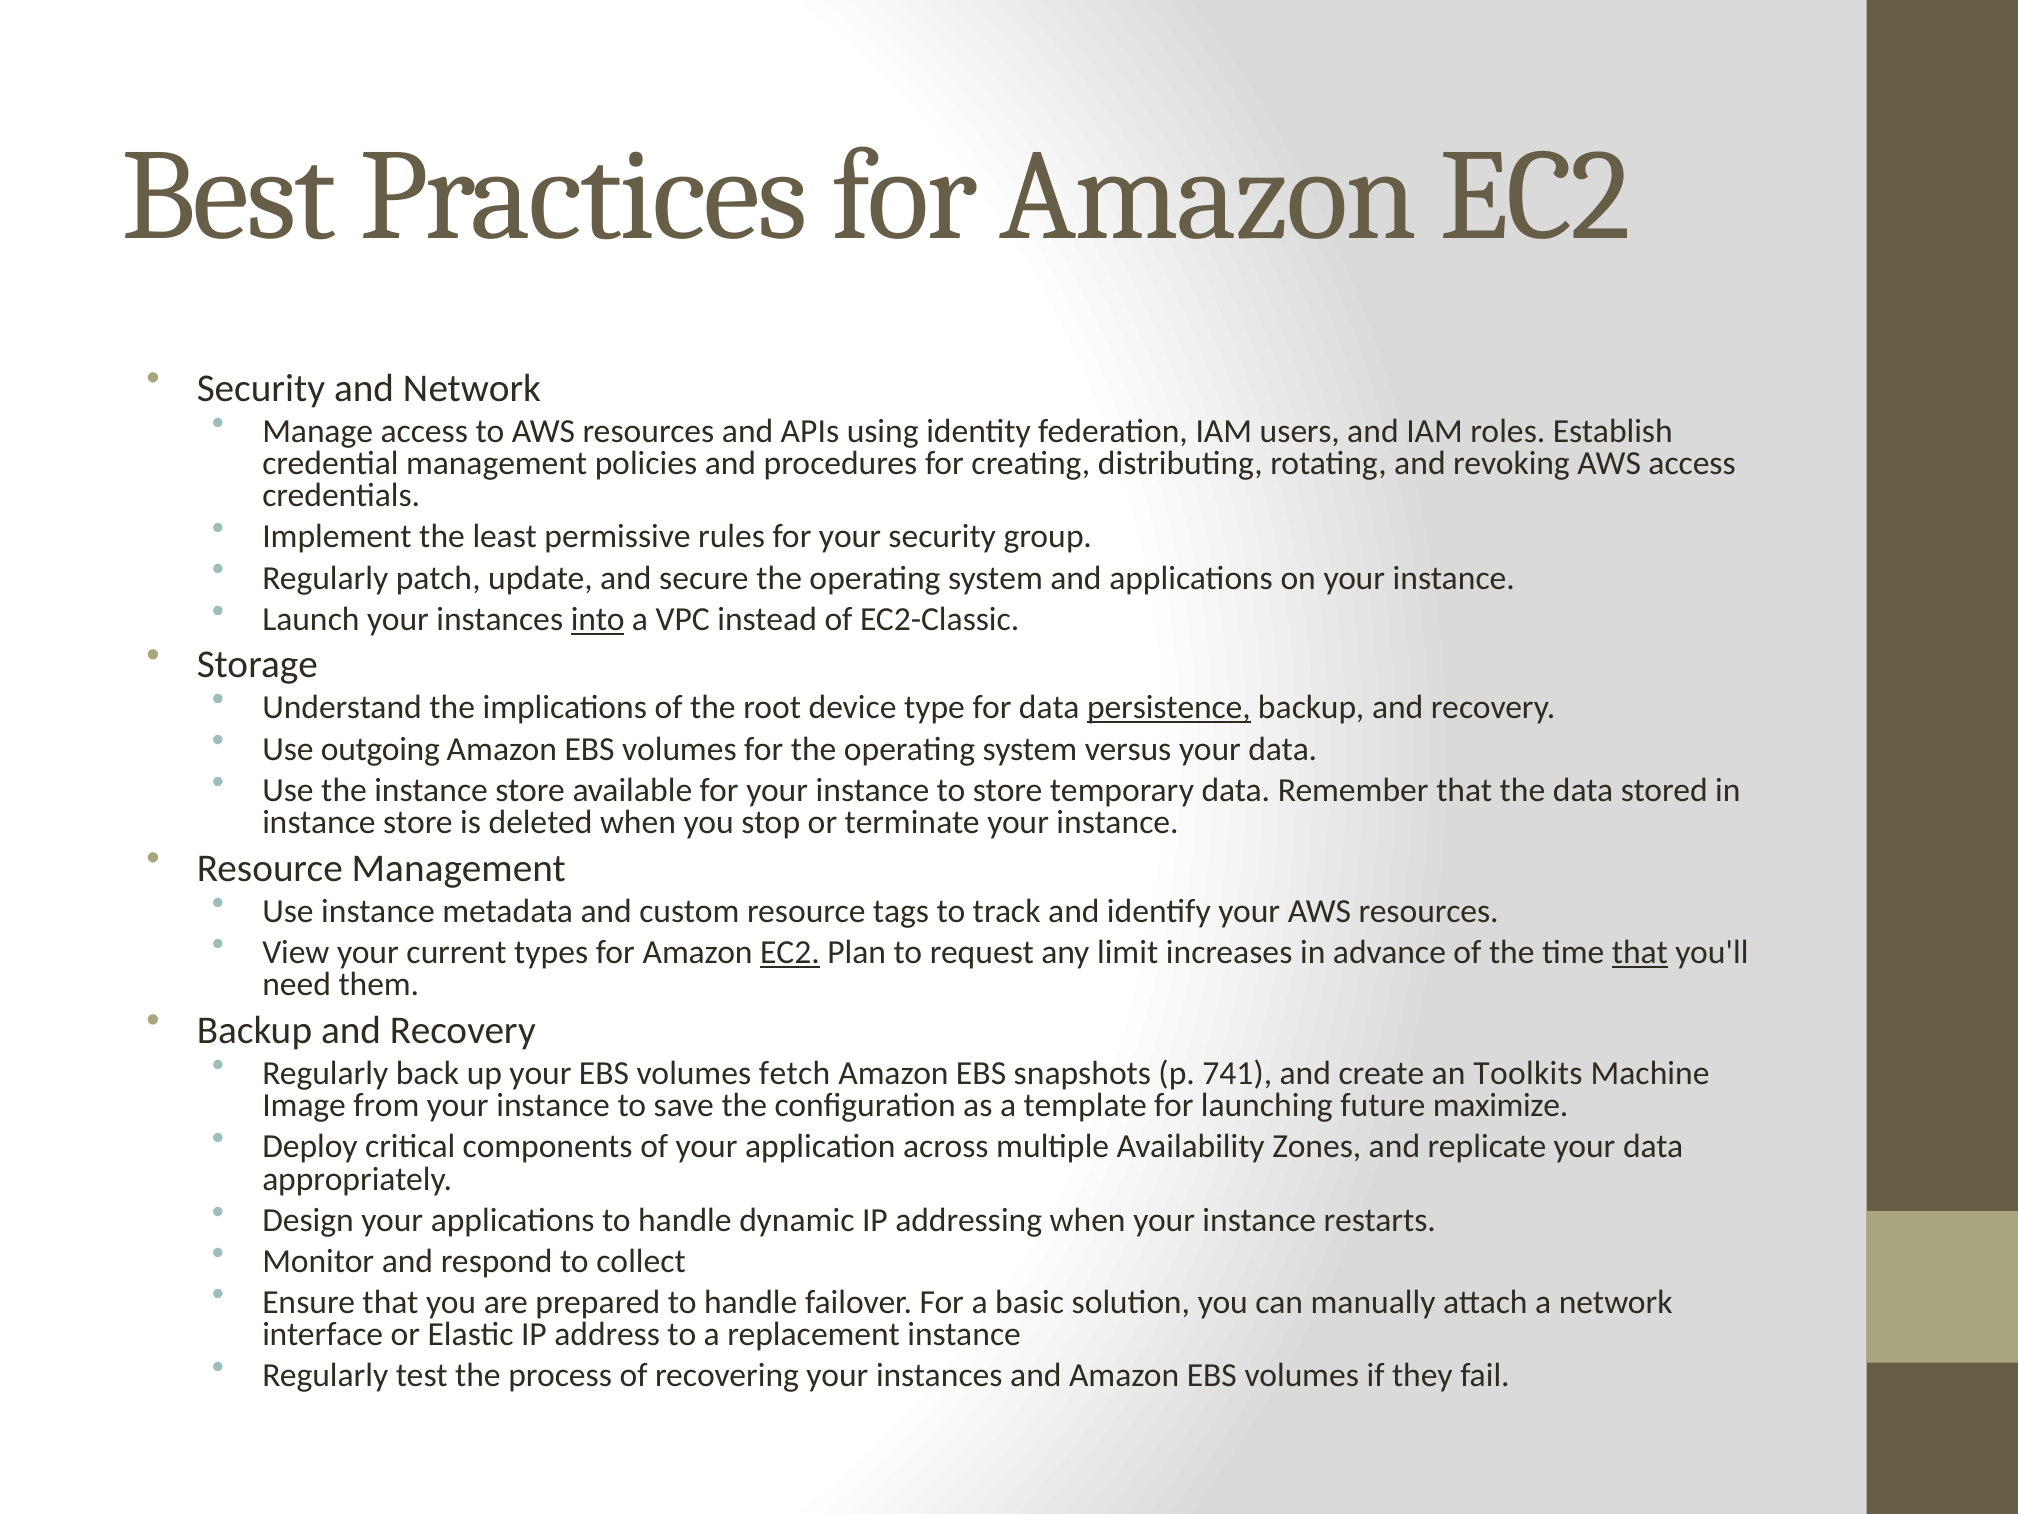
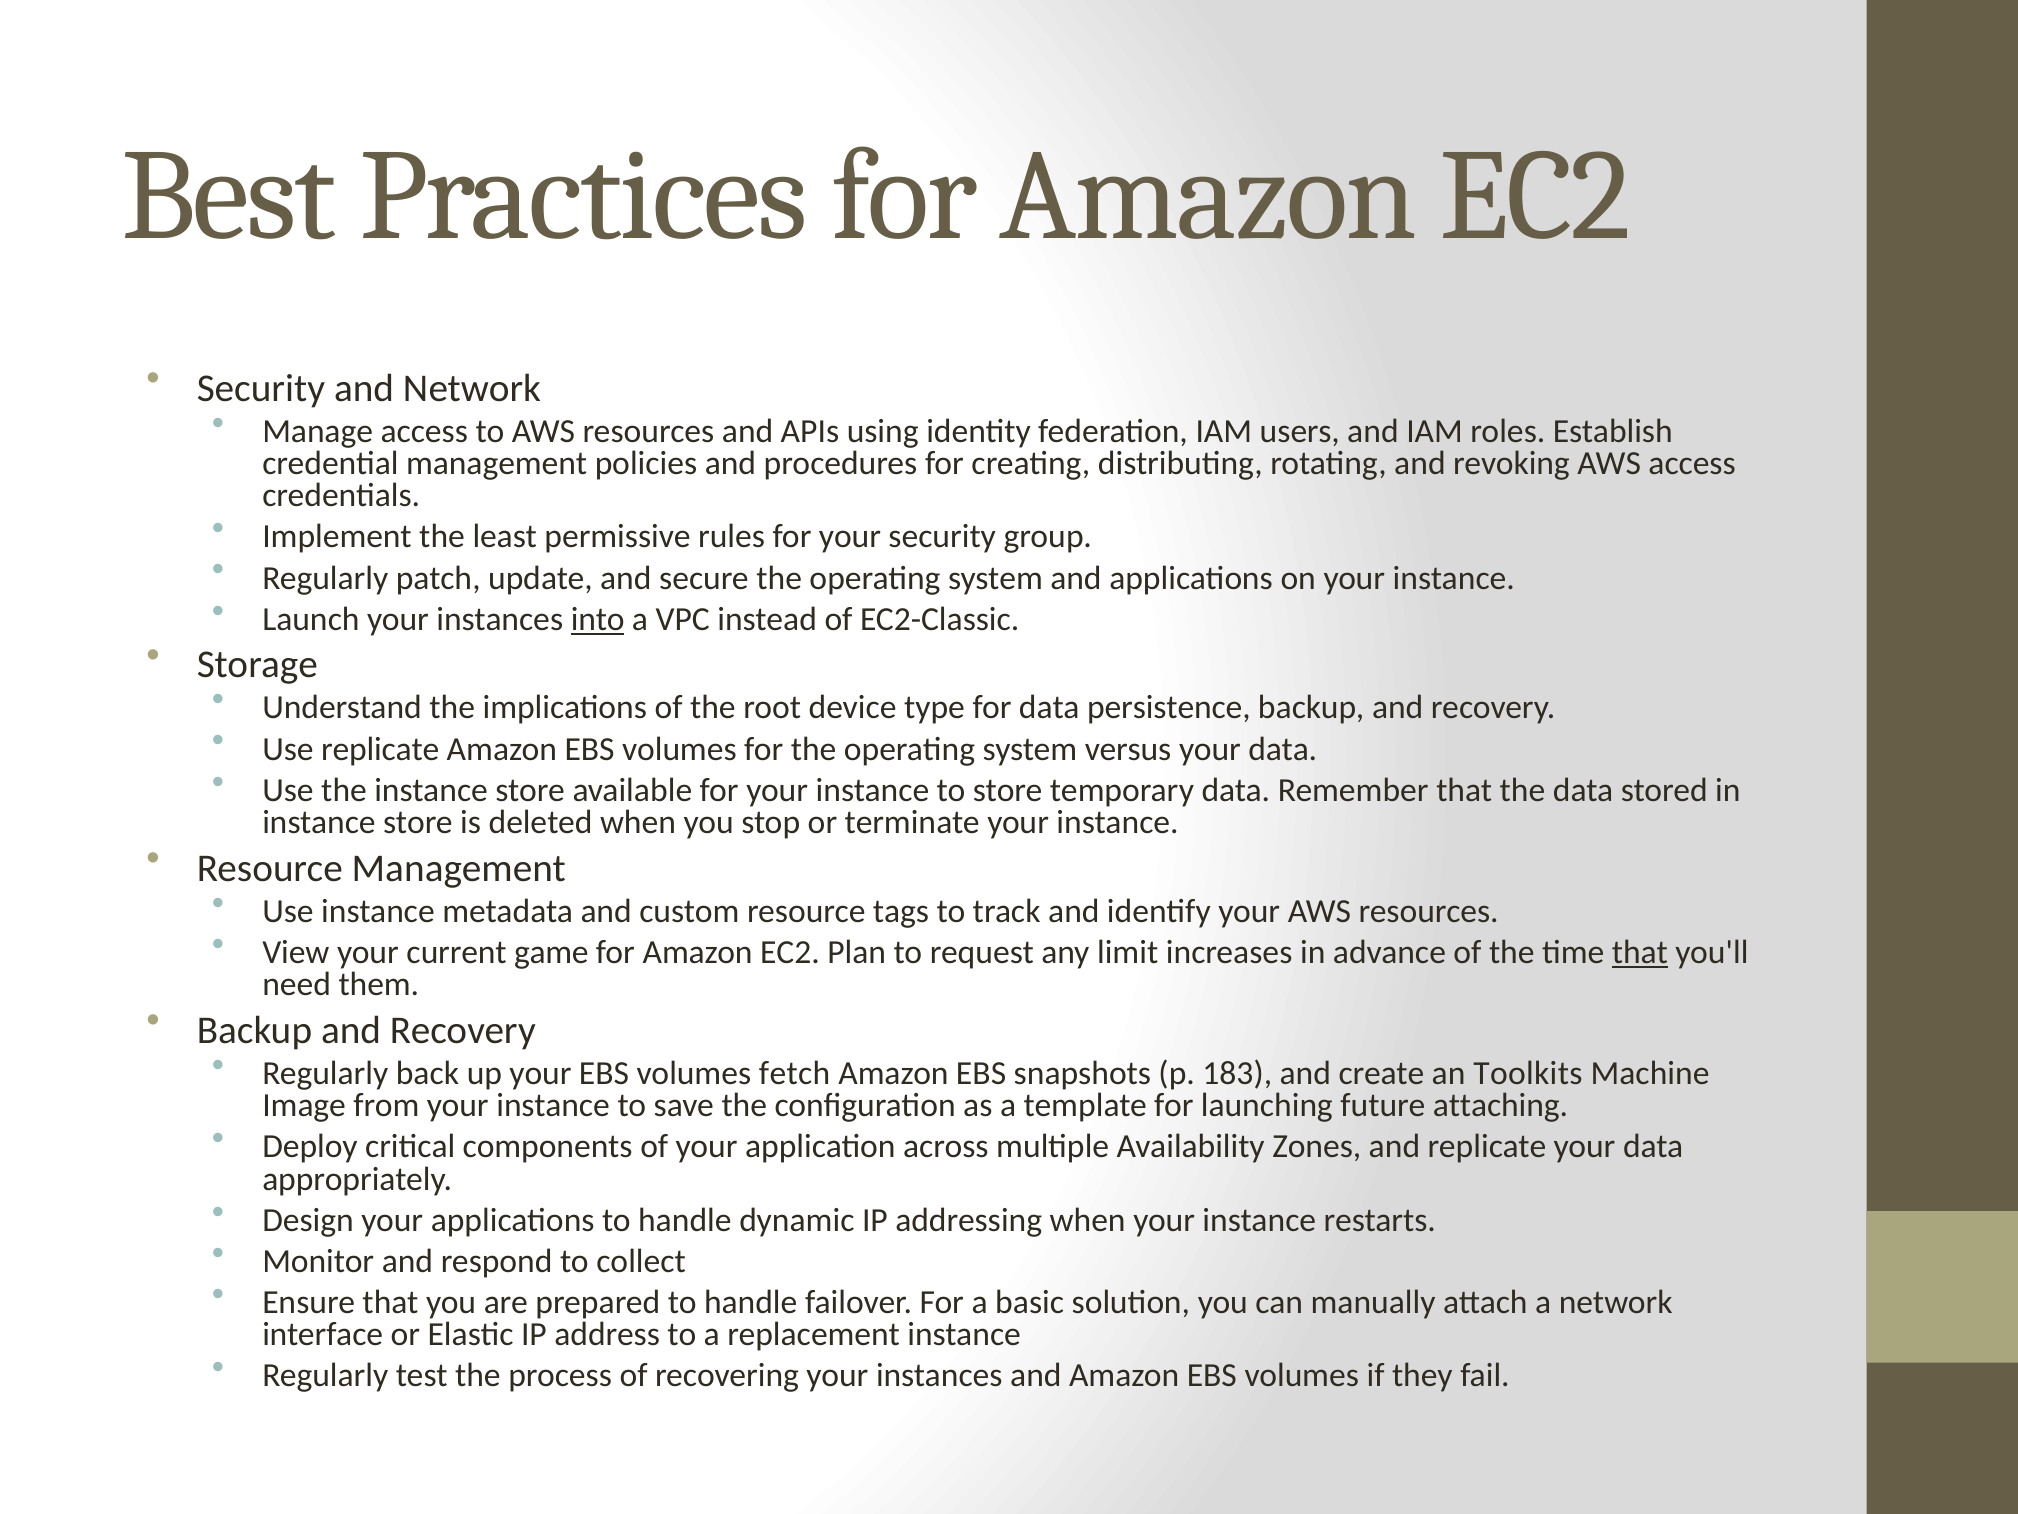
persistence underline: present -> none
Use outgoing: outgoing -> replicate
types: types -> game
EC2 at (790, 952) underline: present -> none
741: 741 -> 183
maximize: maximize -> attaching
